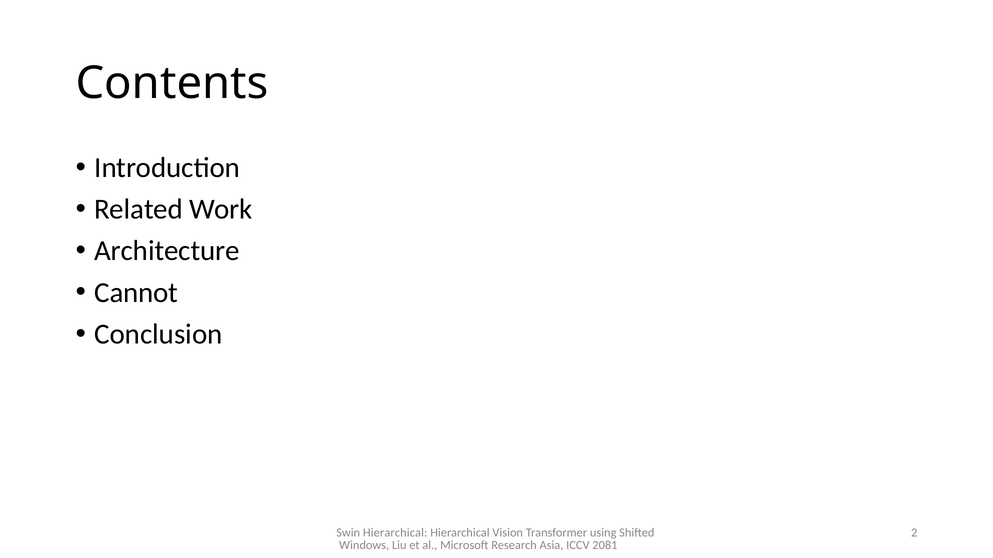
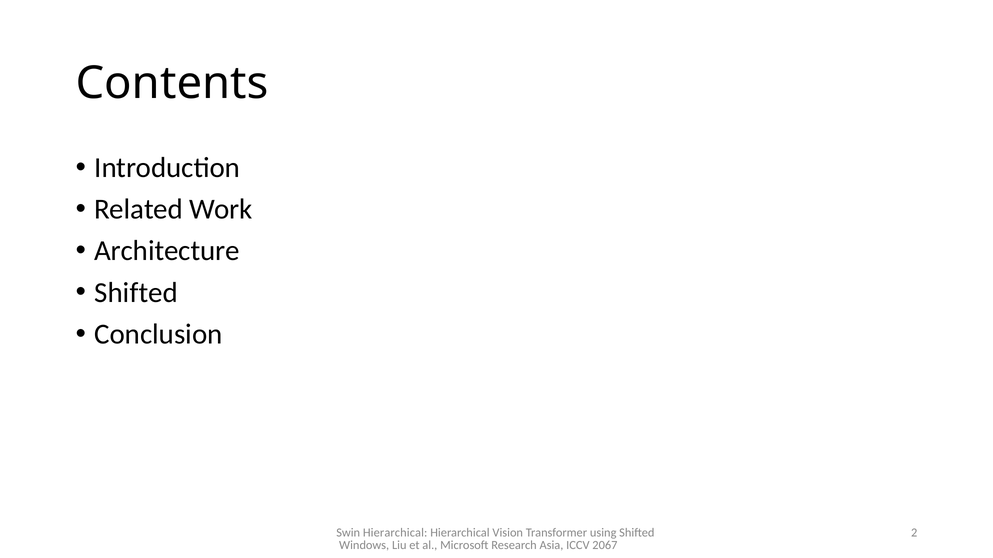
Cannot at (136, 293): Cannot -> Shifted
2081: 2081 -> 2067
